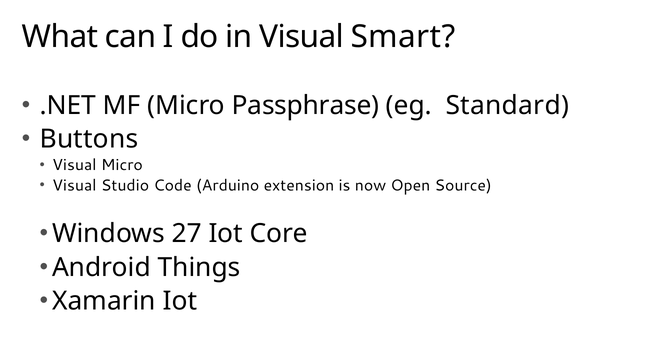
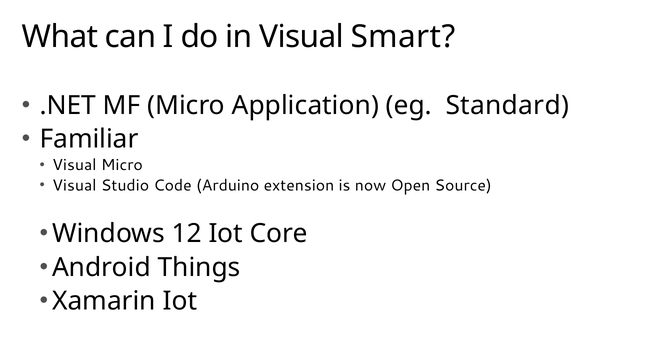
Passphrase: Passphrase -> Application
Buttons: Buttons -> Familiar
27: 27 -> 12
